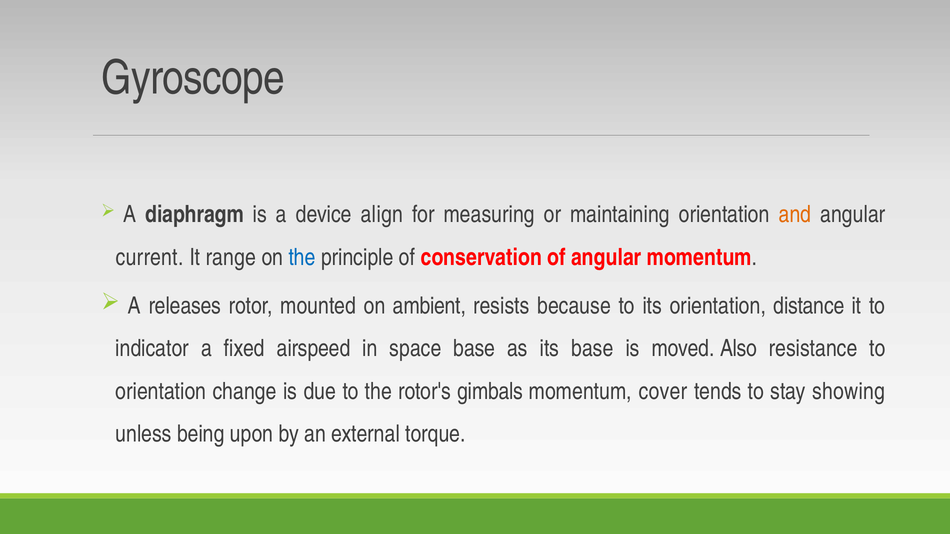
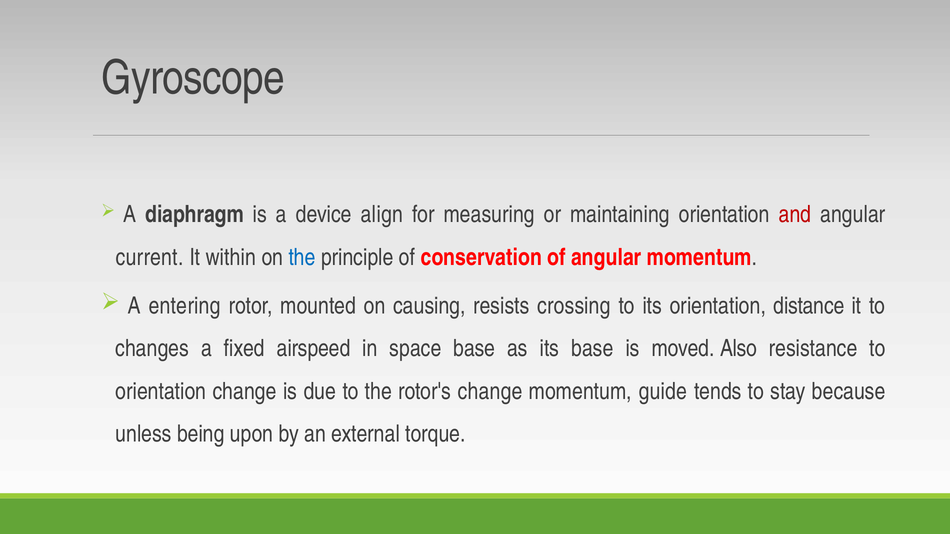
and colour: orange -> red
range: range -> within
releases: releases -> entering
ambient: ambient -> causing
because: because -> crossing
indicator: indicator -> changes
rotor's gimbals: gimbals -> change
cover: cover -> guide
showing: showing -> because
